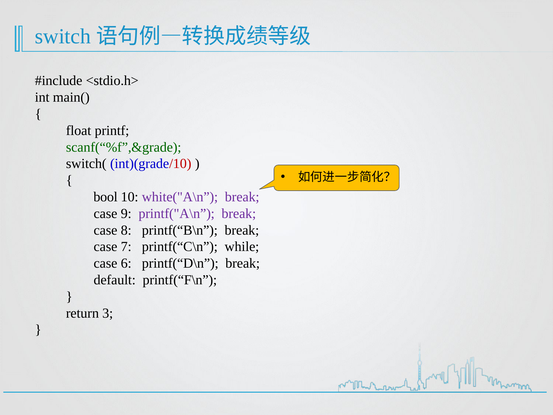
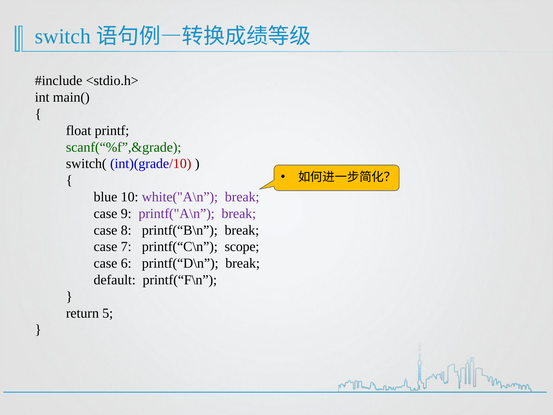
bool: bool -> blue
while: while -> scope
3: 3 -> 5
